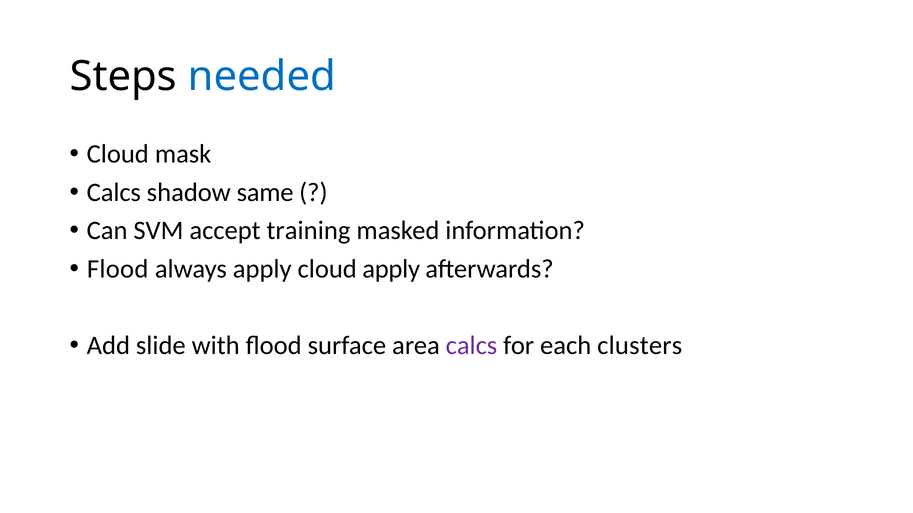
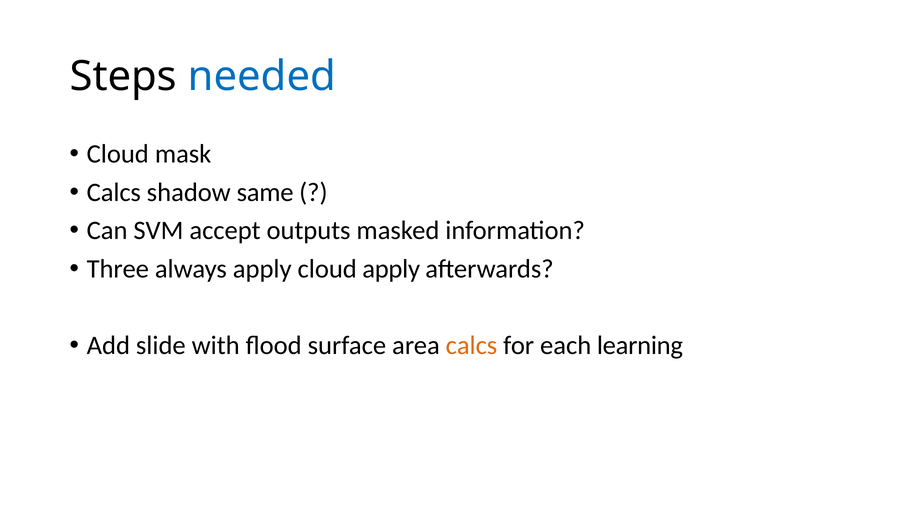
training: training -> outputs
Flood at (118, 269): Flood -> Three
calcs at (472, 346) colour: purple -> orange
clusters: clusters -> learning
